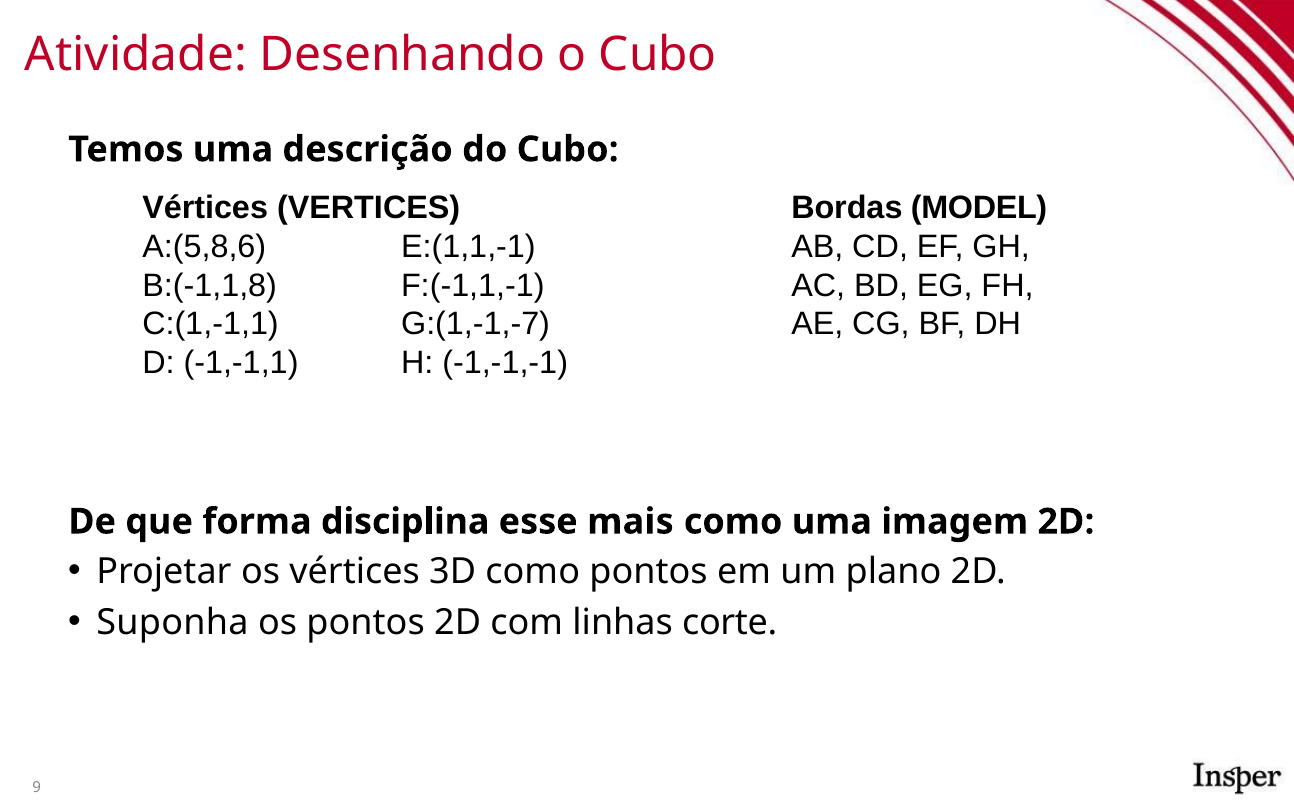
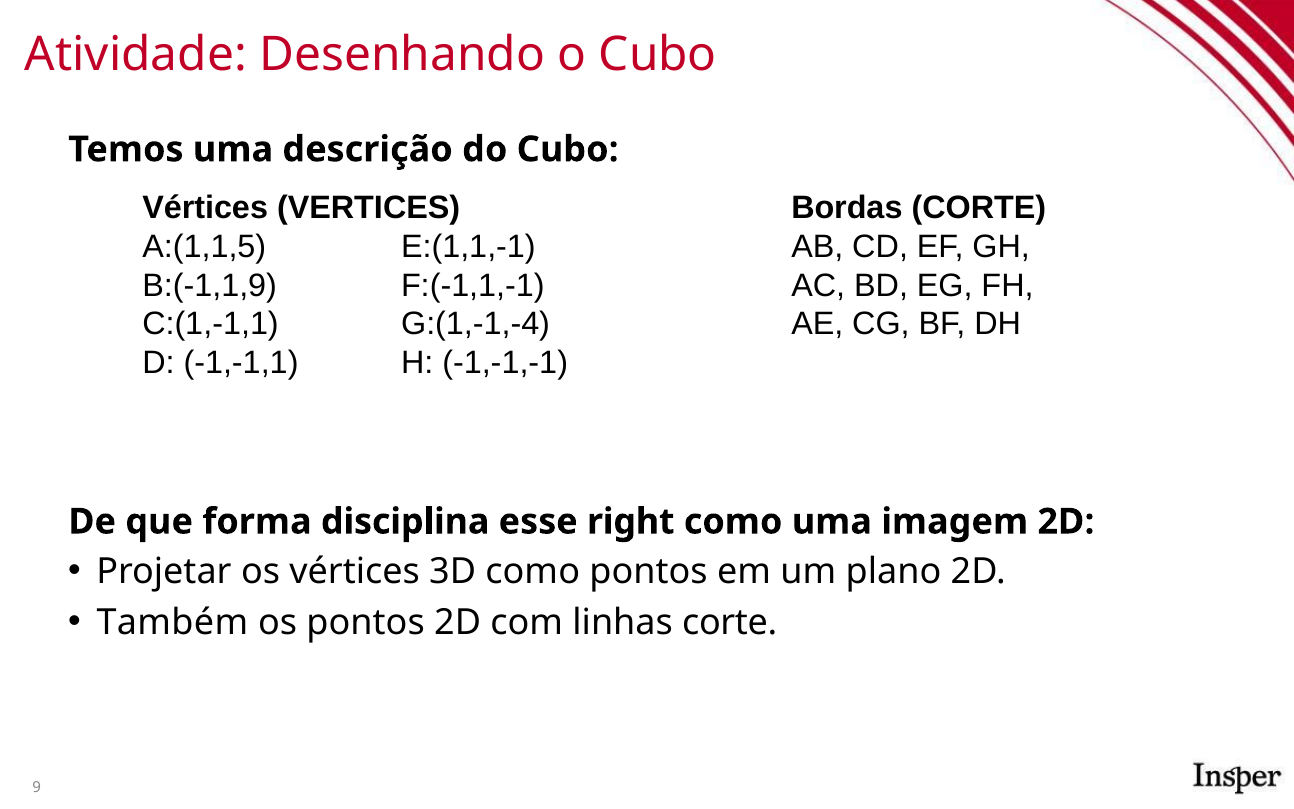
Bordas MODEL: MODEL -> CORTE
A:(5,8,6: A:(5,8,6 -> A:(1,1,5
B:(-1,1,8: B:(-1,1,8 -> B:(-1,1,9
G:(1,-1,-7: G:(1,-1,-7 -> G:(1,-1,-4
mais: mais -> right
Suponha: Suponha -> Também
